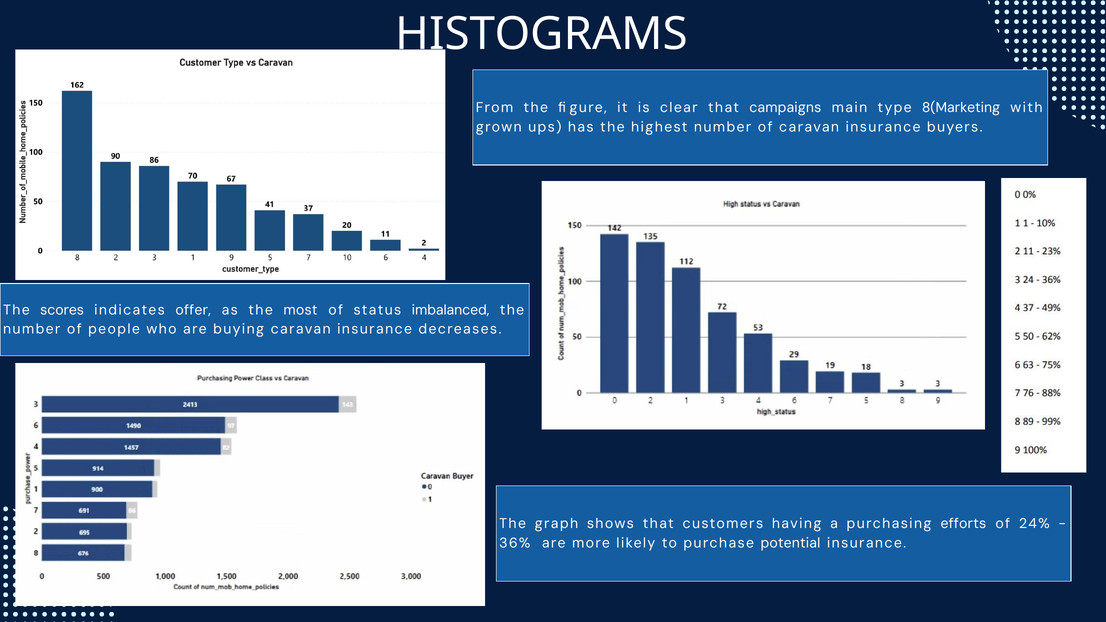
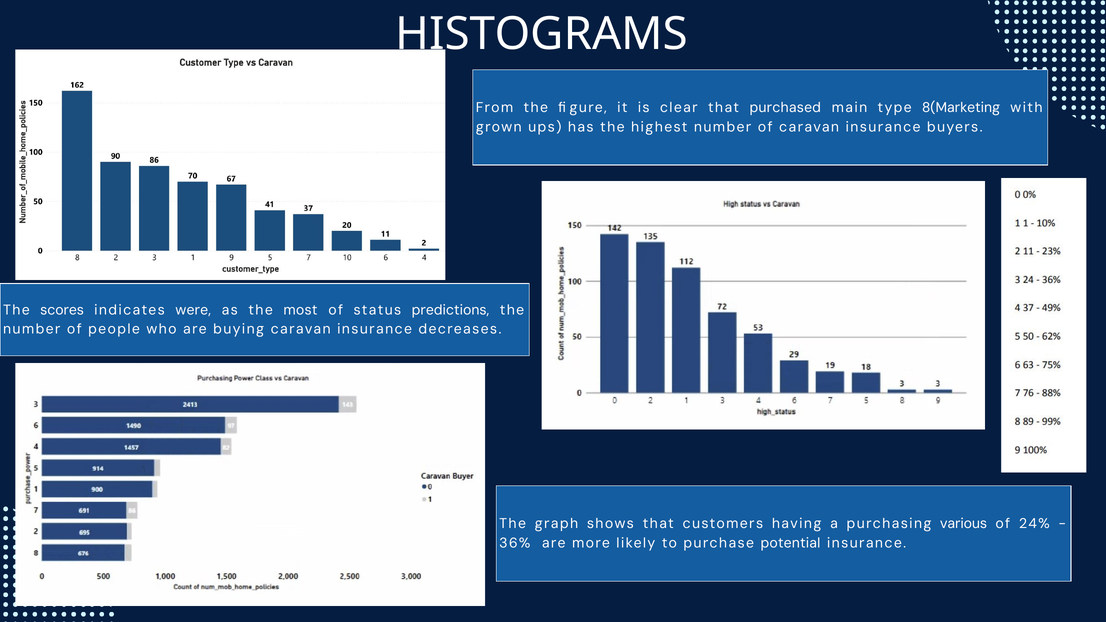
campaigns: campaigns -> purchased
offer: offer -> were
imbalanced: imbalanced -> predictions
efforts: efforts -> various
